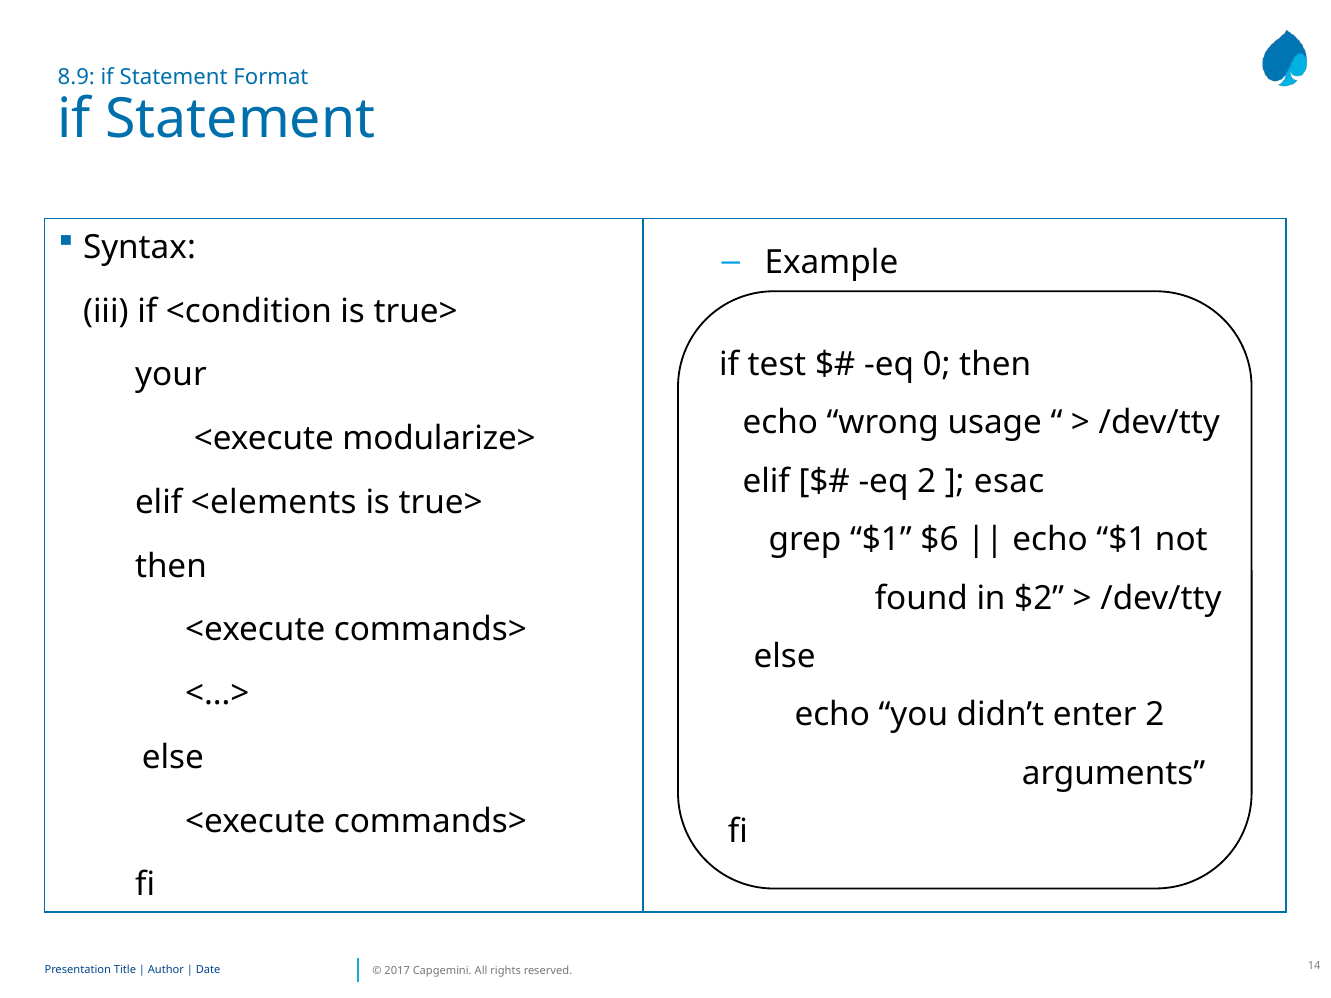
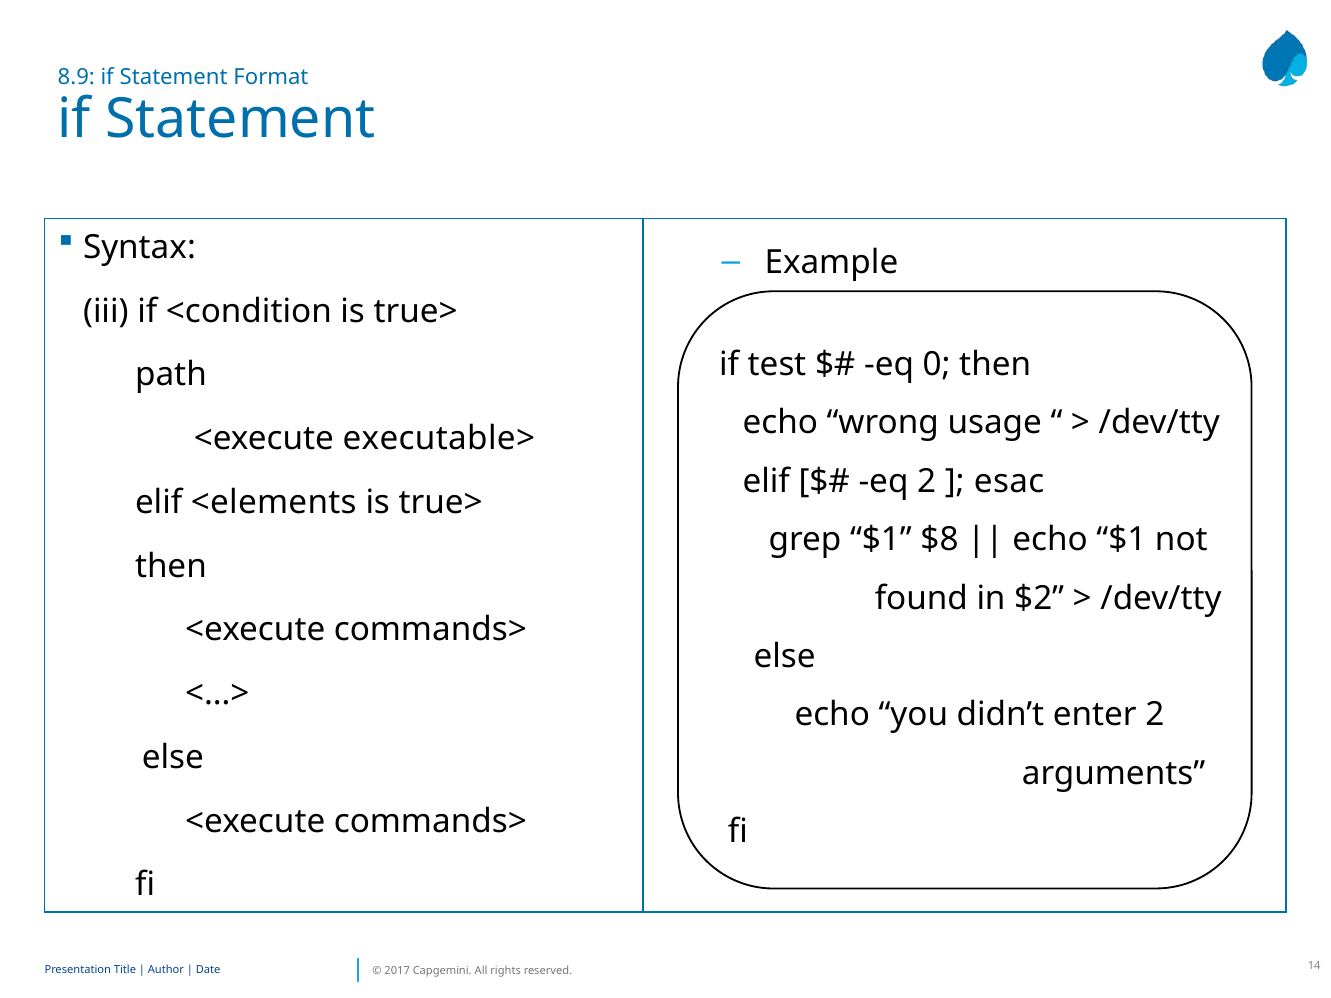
your: your -> path
modularize>: modularize> -> executable>
$6: $6 -> $8
